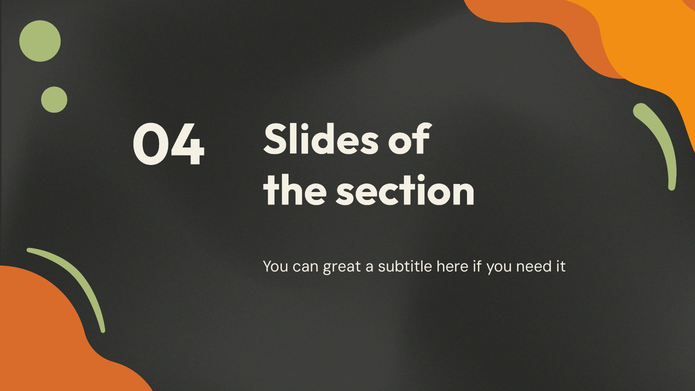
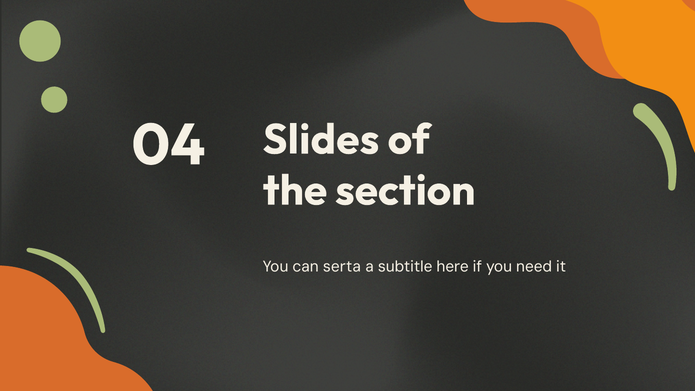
great: great -> serta
